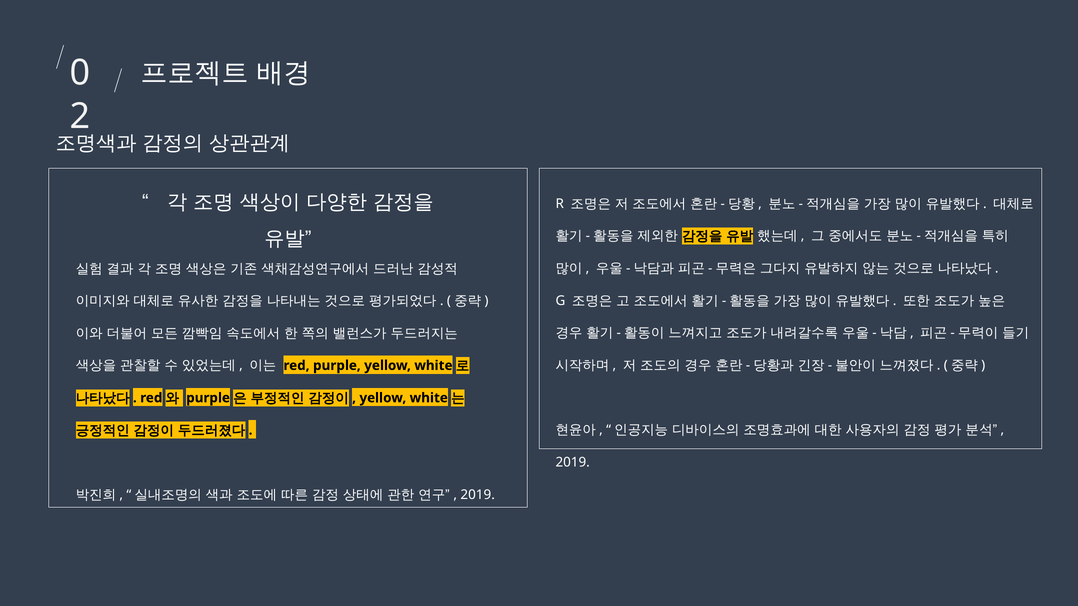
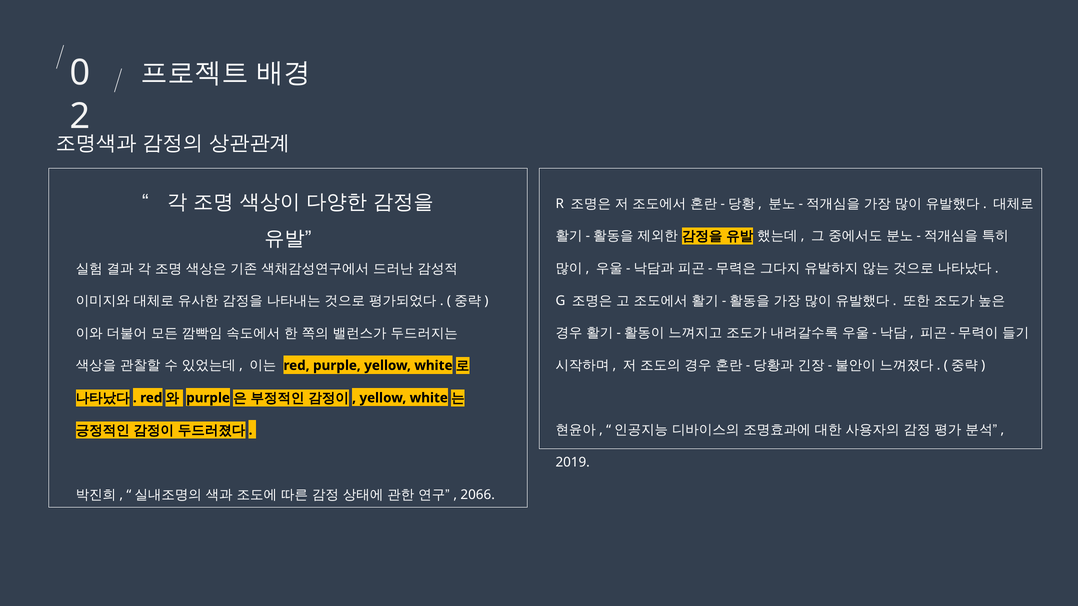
2019 at (478, 495): 2019 -> 2066
